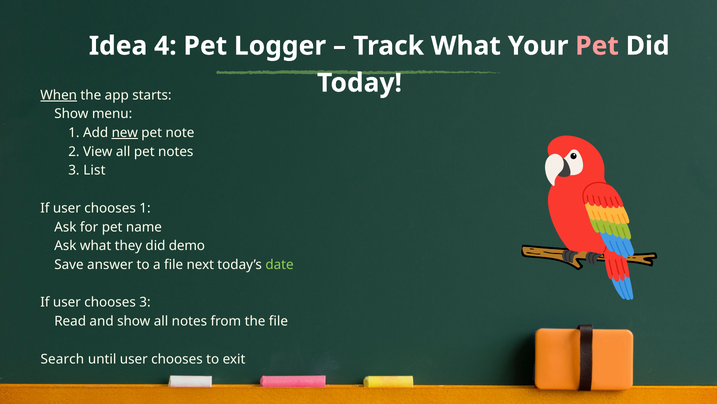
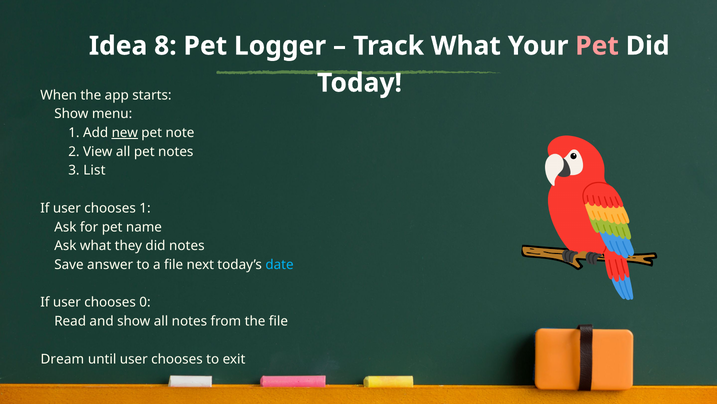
4: 4 -> 8
When underline: present -> none
did demo: demo -> notes
date colour: light green -> light blue
chooses 3: 3 -> 0
Search: Search -> Dream
